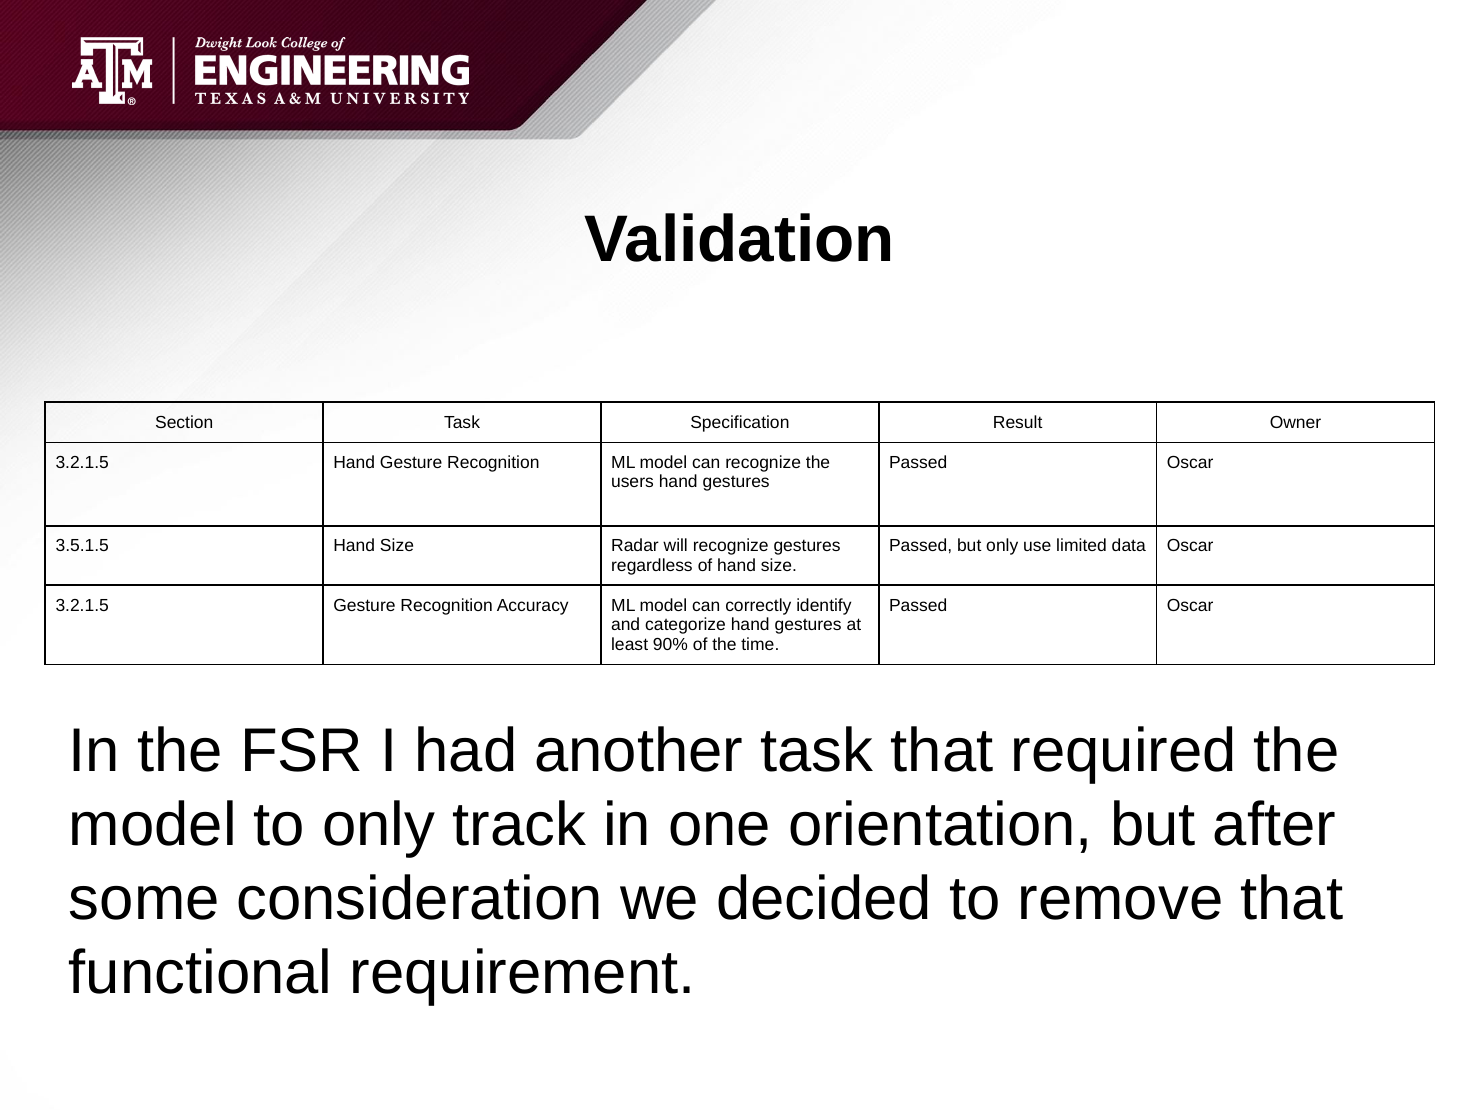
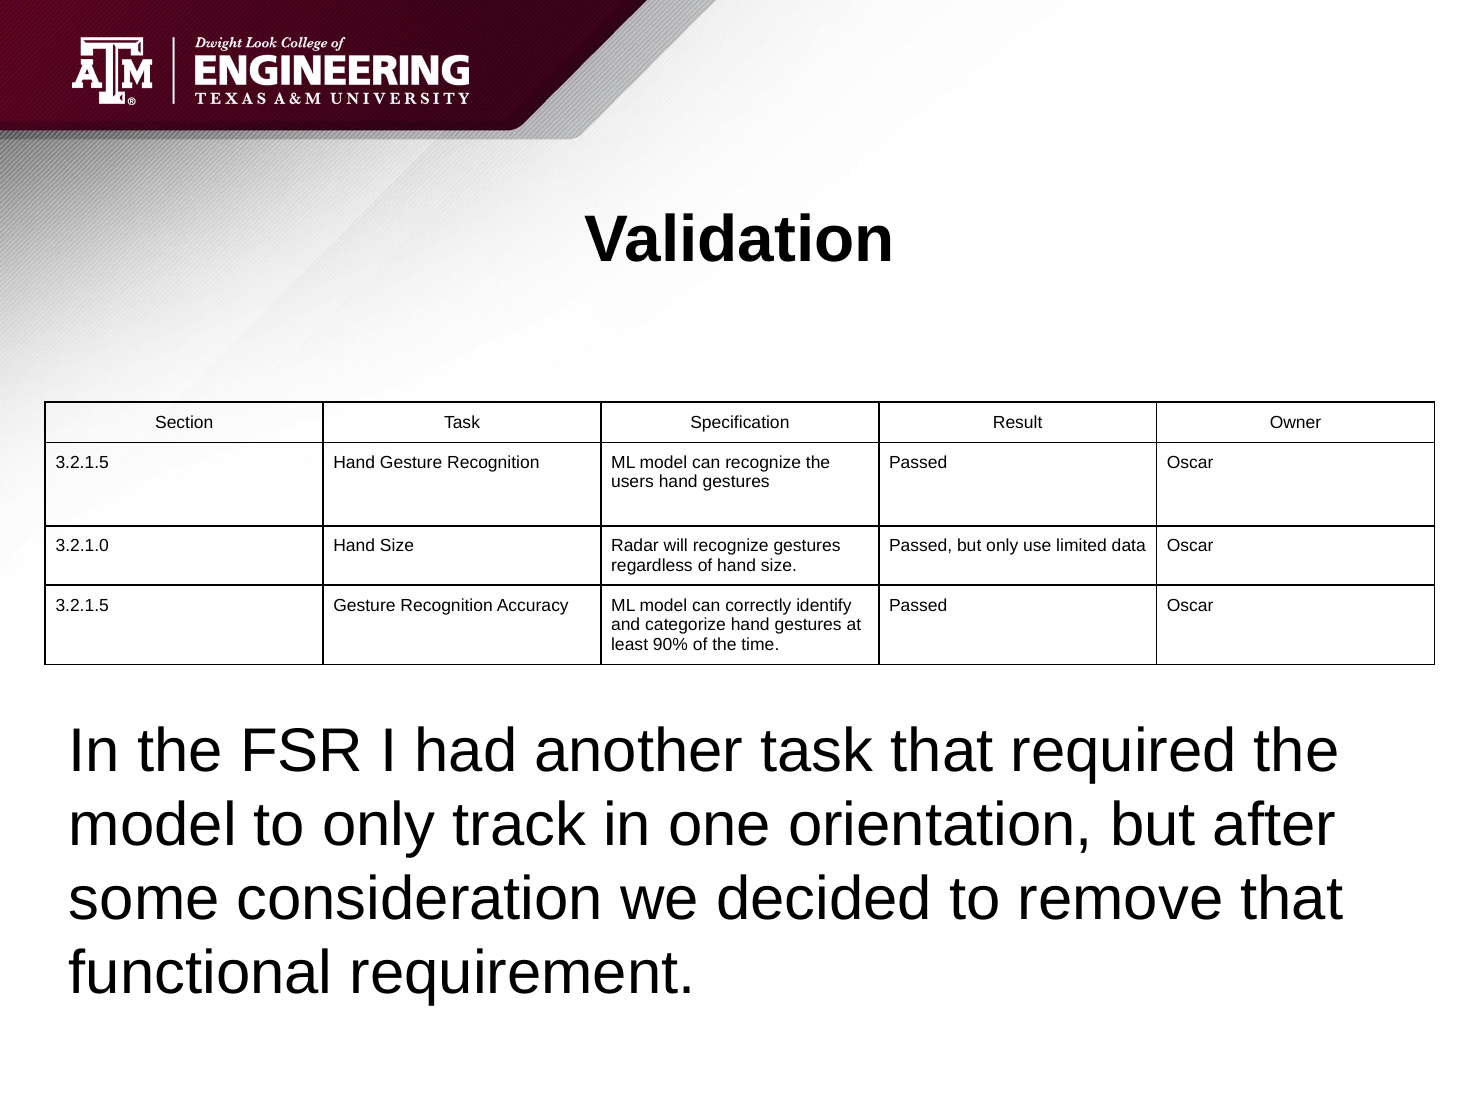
3.5.1.5: 3.5.1.5 -> 3.2.1.0
